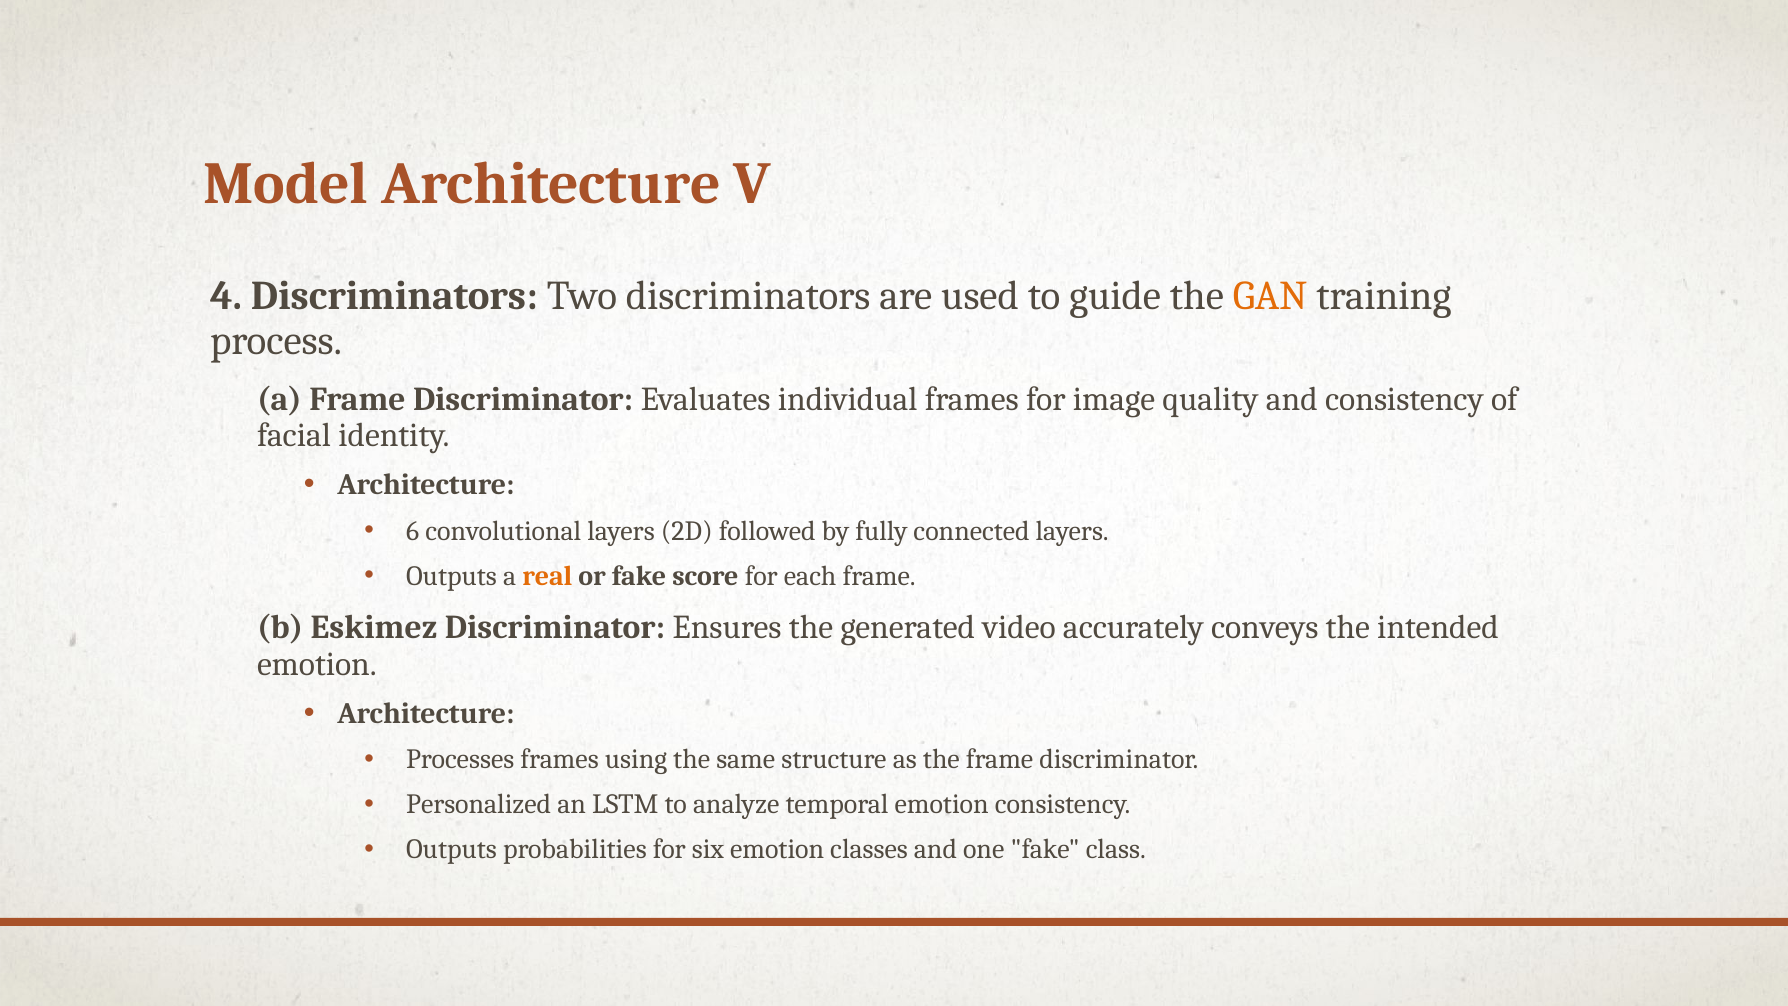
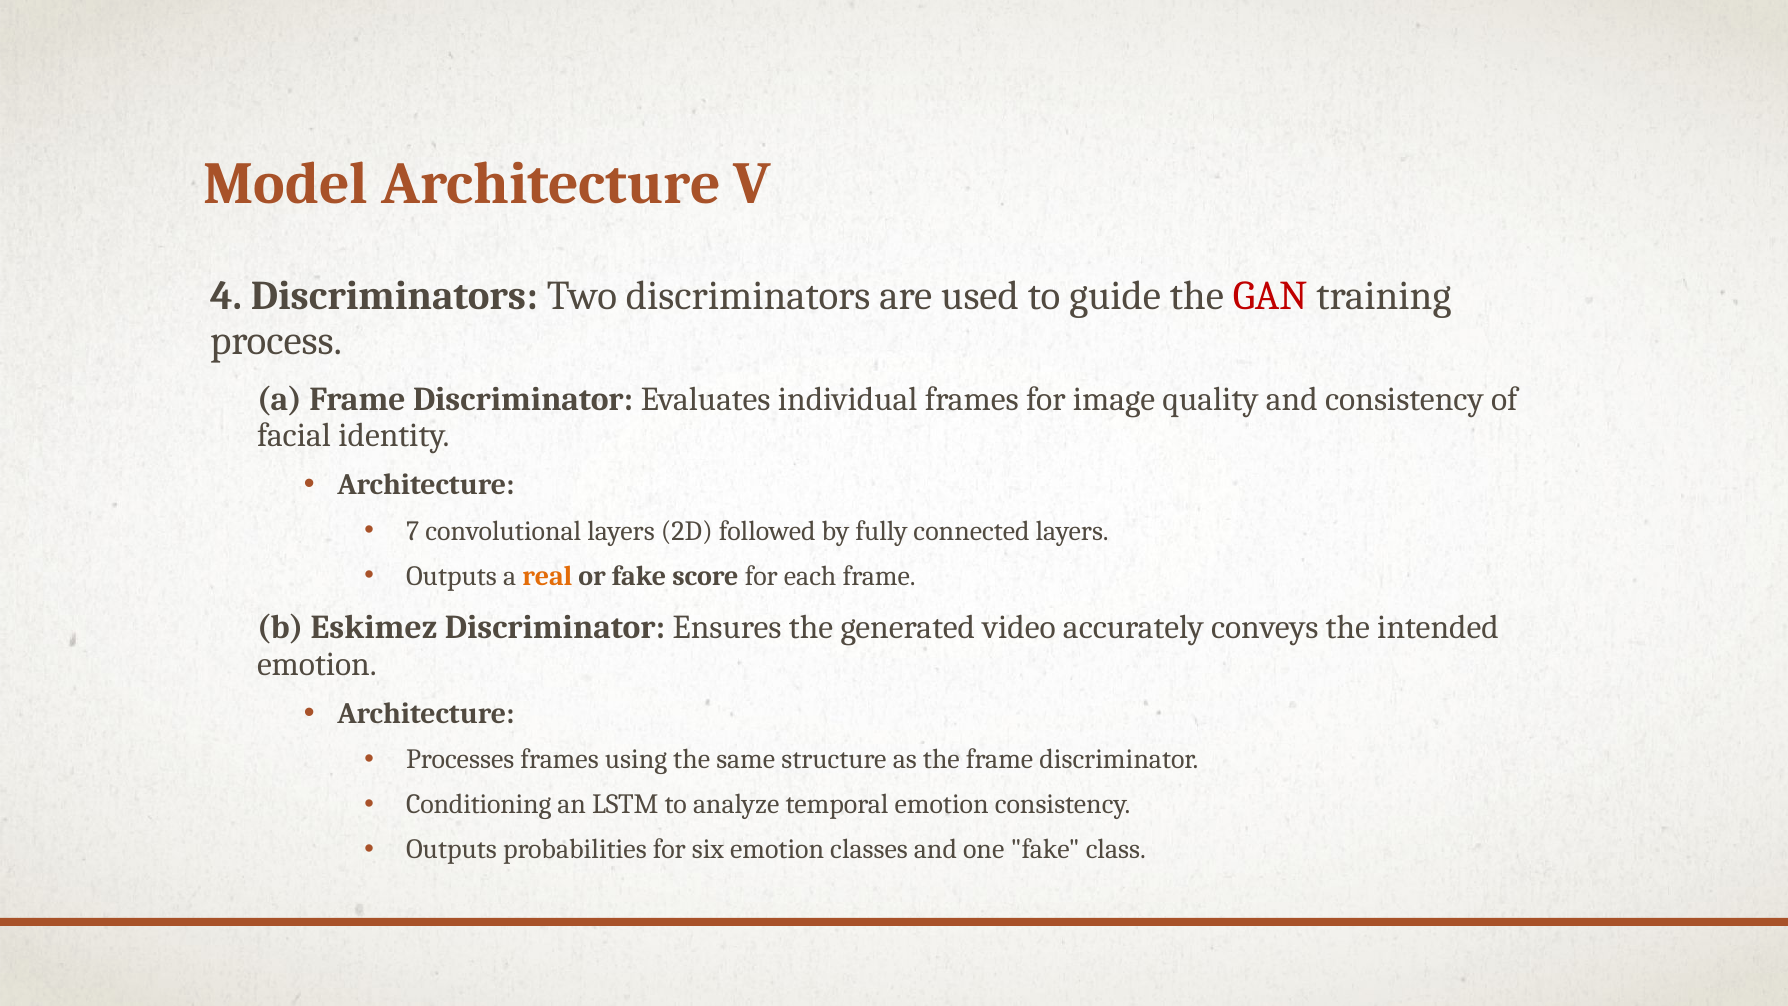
GAN colour: orange -> red
6: 6 -> 7
Personalized: Personalized -> Conditioning
